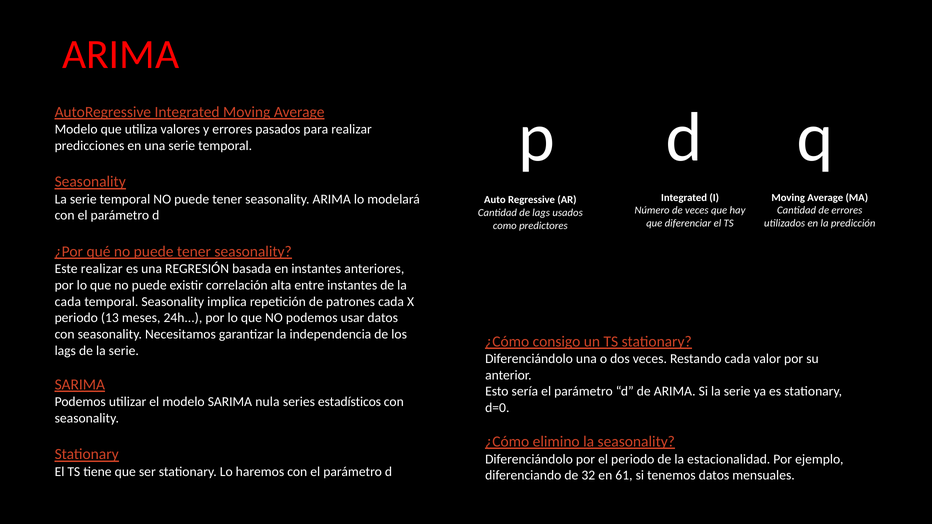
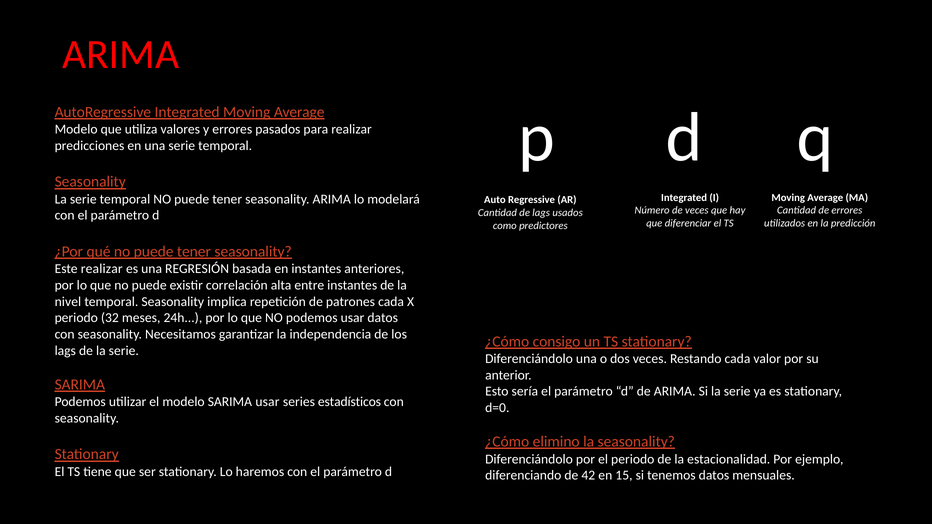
cada at (68, 302): cada -> nivel
13: 13 -> 32
SARIMA nula: nula -> usar
32: 32 -> 42
61: 61 -> 15
